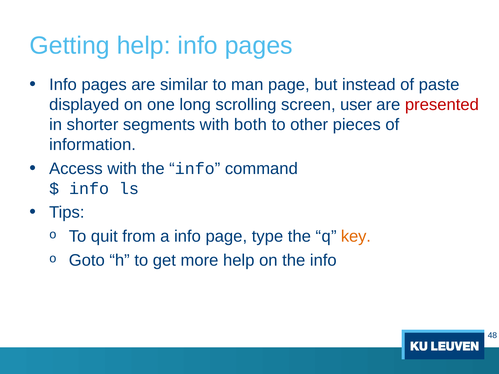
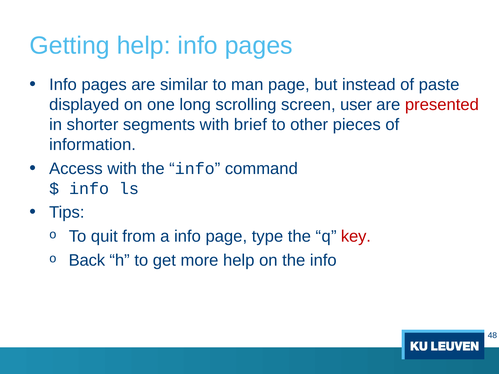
both: both -> brief
key colour: orange -> red
Goto: Goto -> Back
